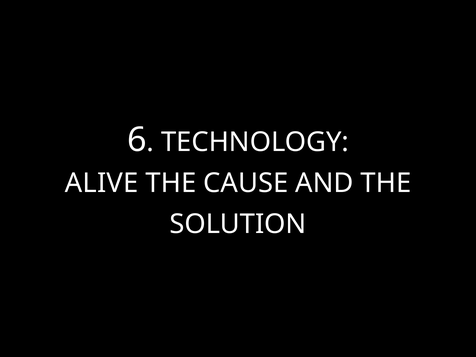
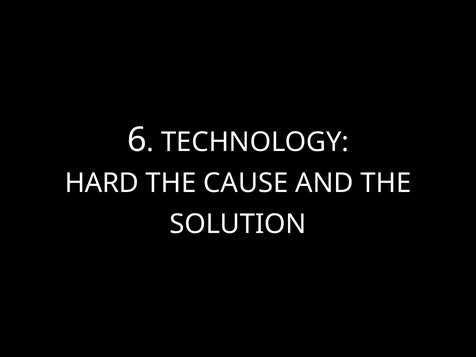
ALIVE: ALIVE -> HARD
